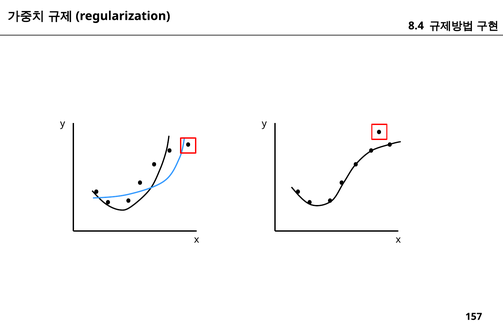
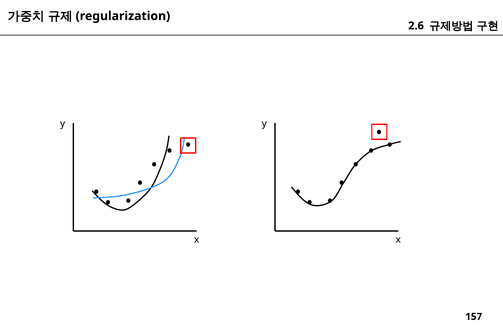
8.4: 8.4 -> 2.6
